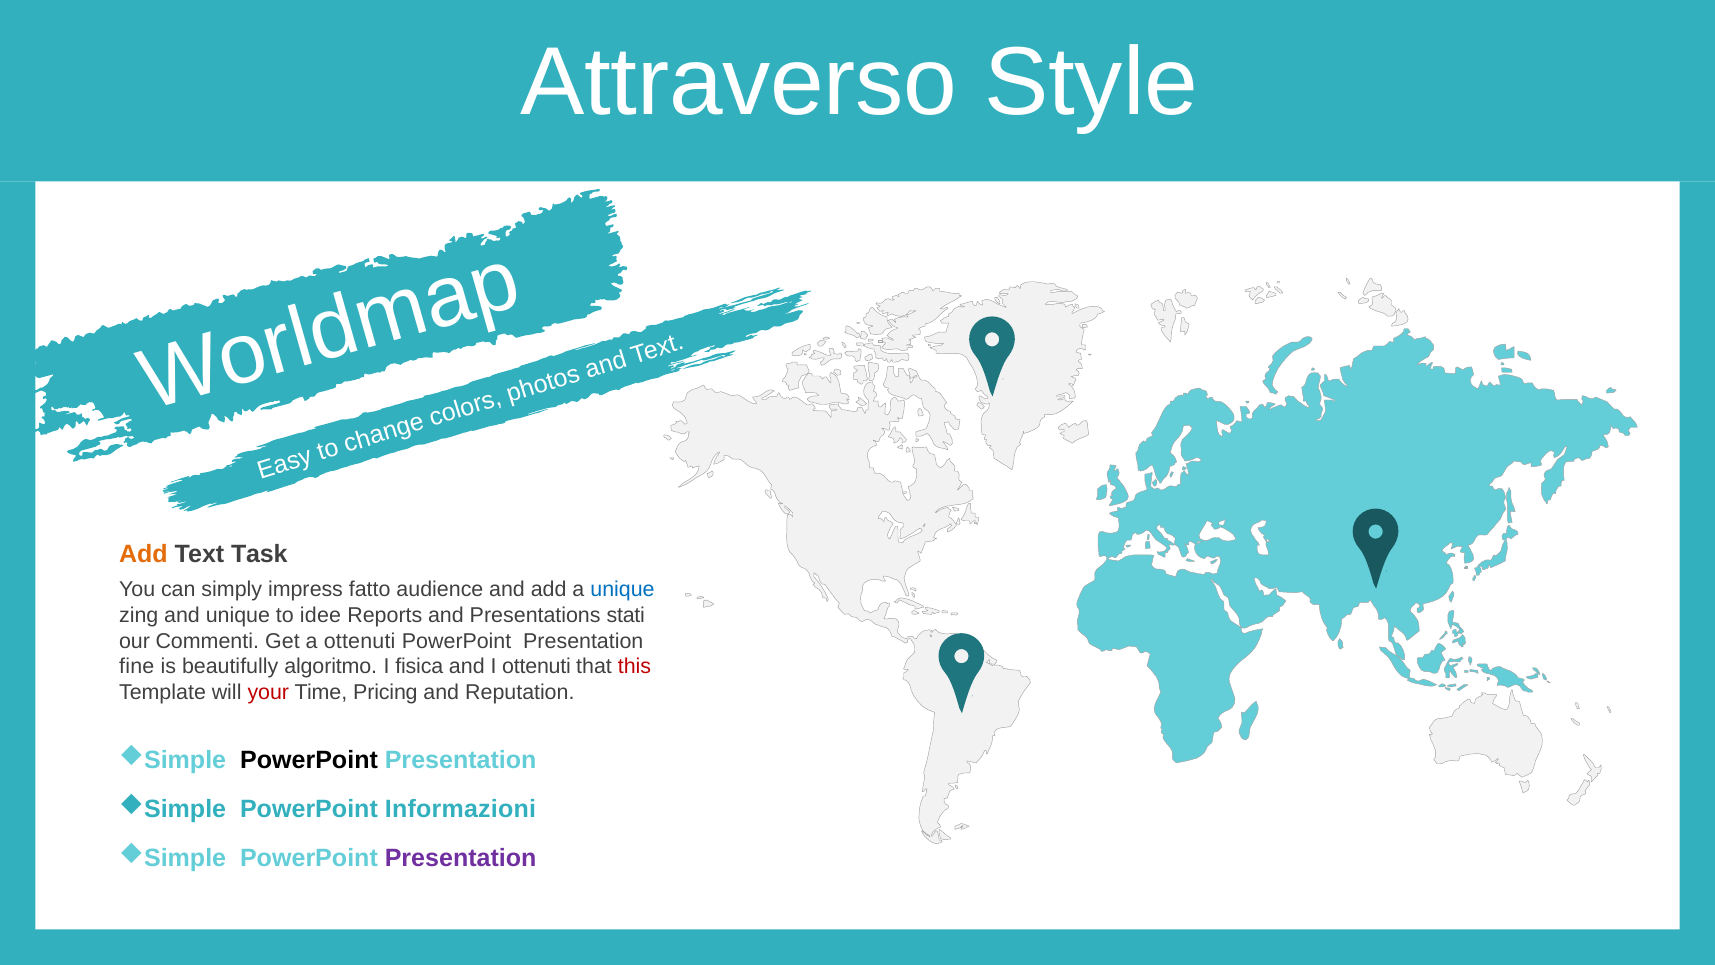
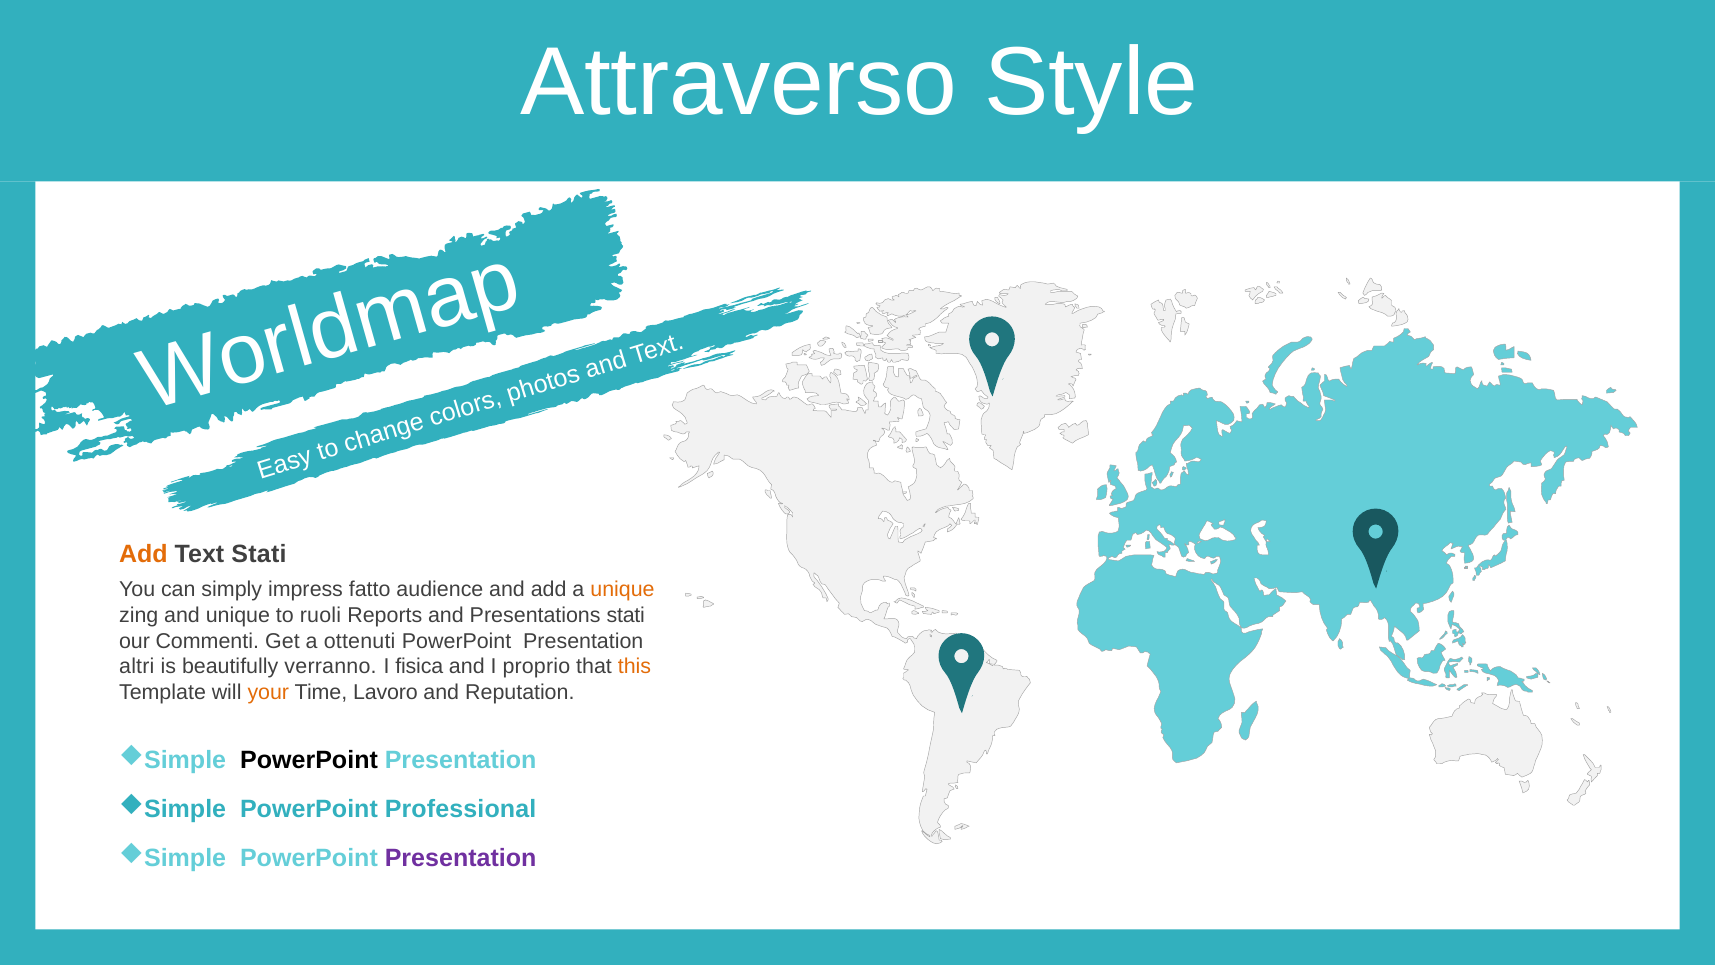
Text Task: Task -> Stati
unique at (622, 589) colour: blue -> orange
idee: idee -> ruoli
fine: fine -> altri
algoritmo: algoritmo -> verranno
I ottenuti: ottenuti -> proprio
this colour: red -> orange
your colour: red -> orange
Pricing: Pricing -> Lavoro
Informazioni: Informazioni -> Professional
